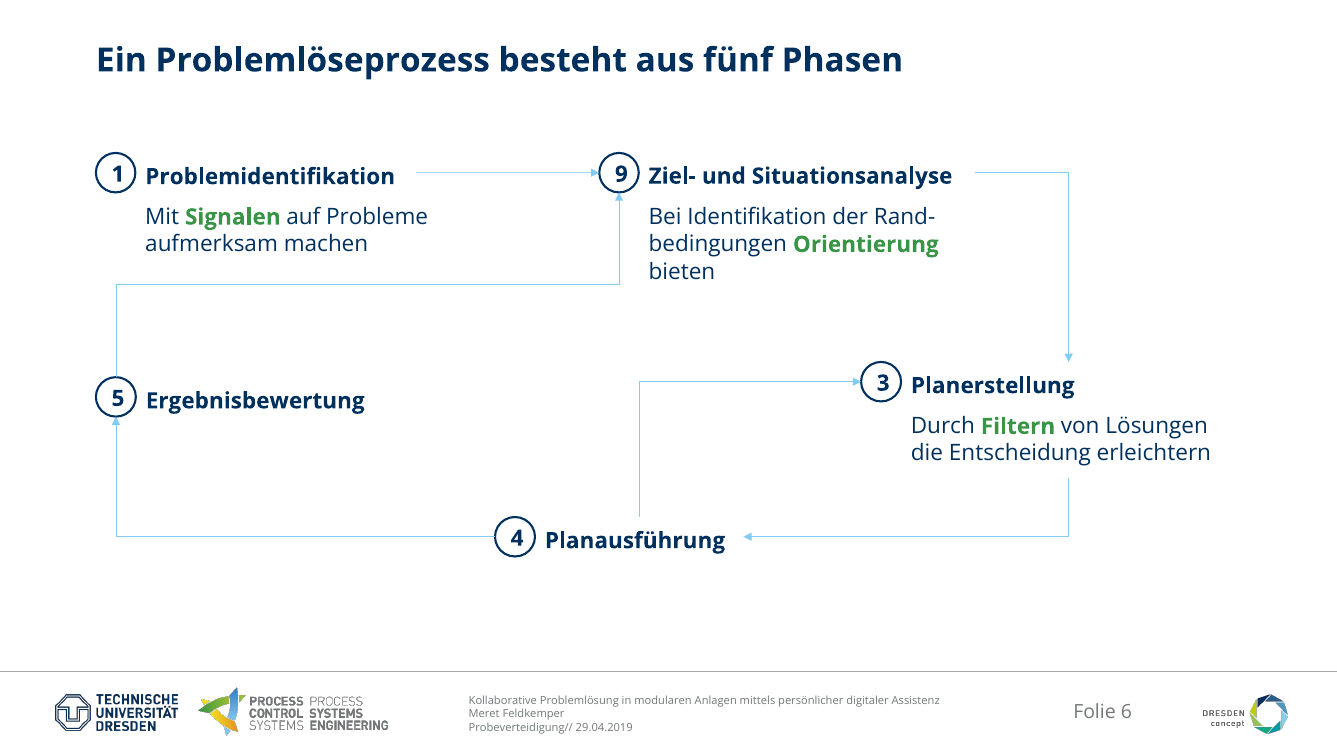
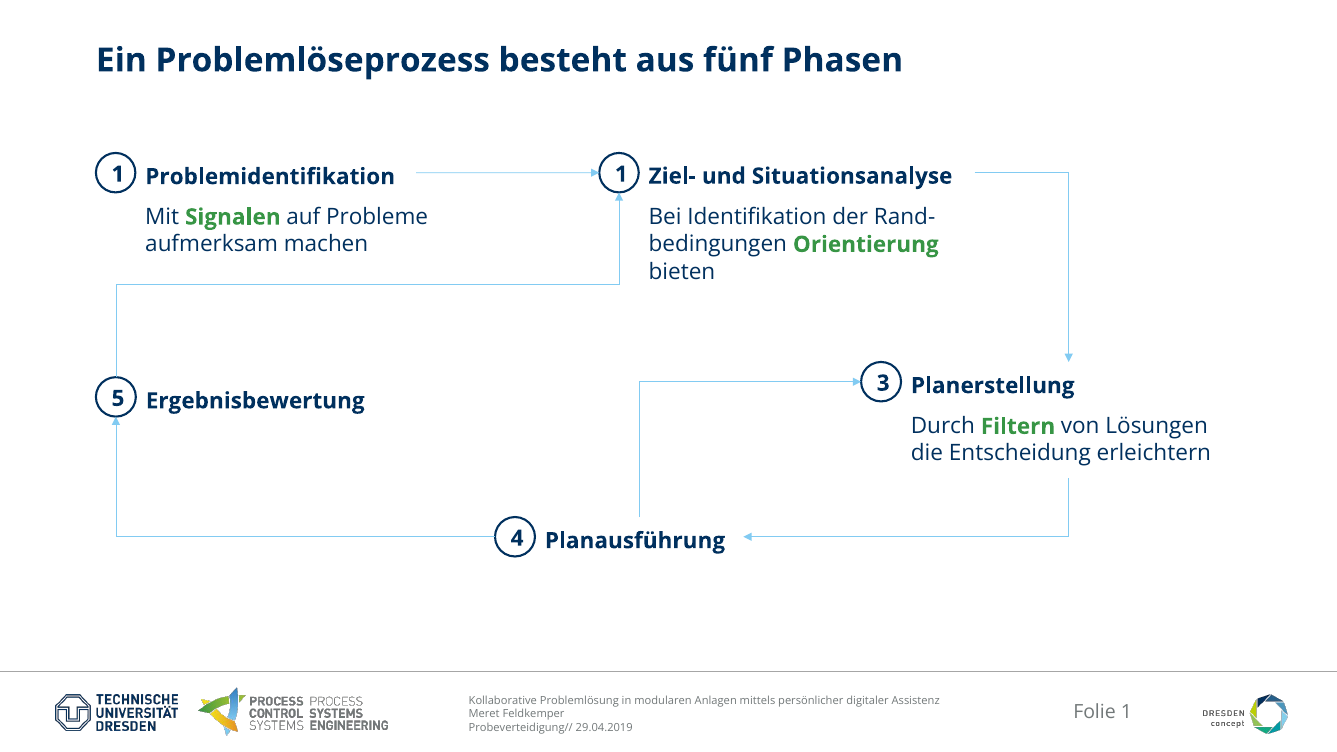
Problemidentifikation 9: 9 -> 1
6 at (1127, 712): 6 -> 1
